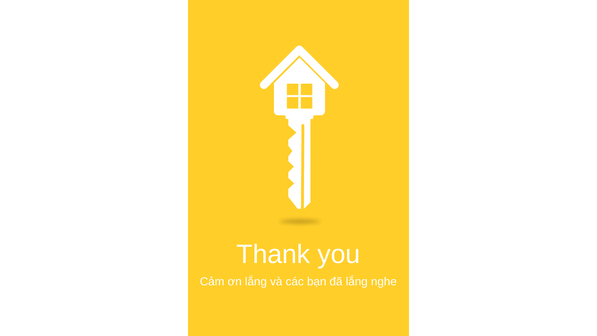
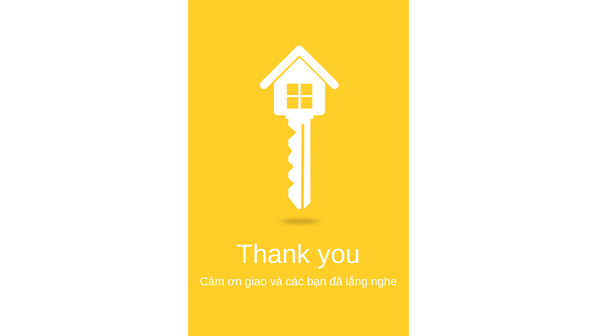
ơn lắng: lắng -> giao
